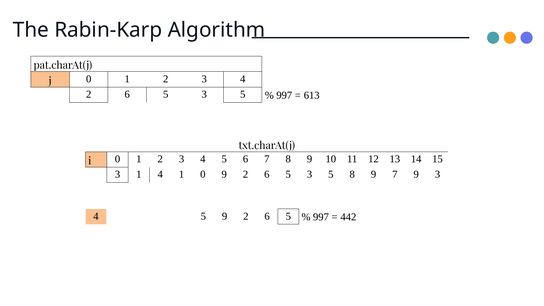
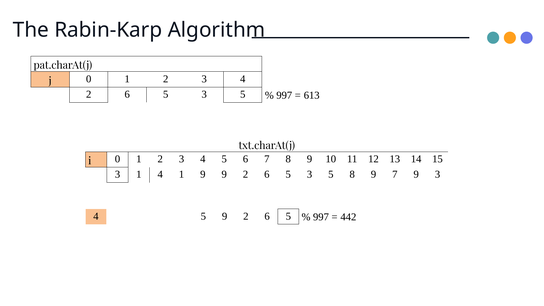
1 0: 0 -> 9
